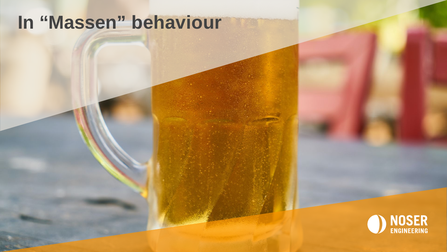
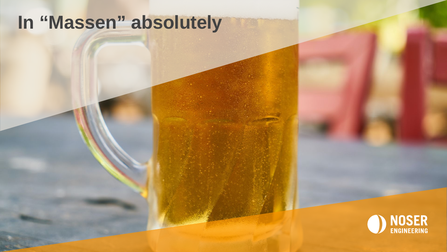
behaviour: behaviour -> absolutely
